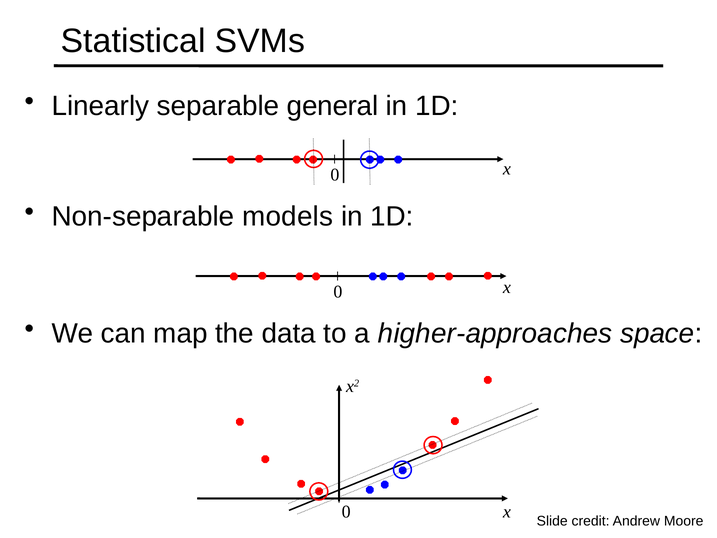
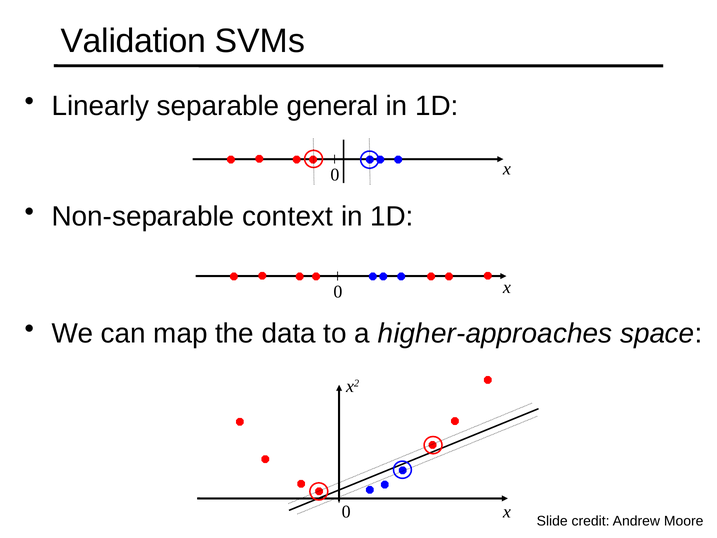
Statistical: Statistical -> Validation
models: models -> context
